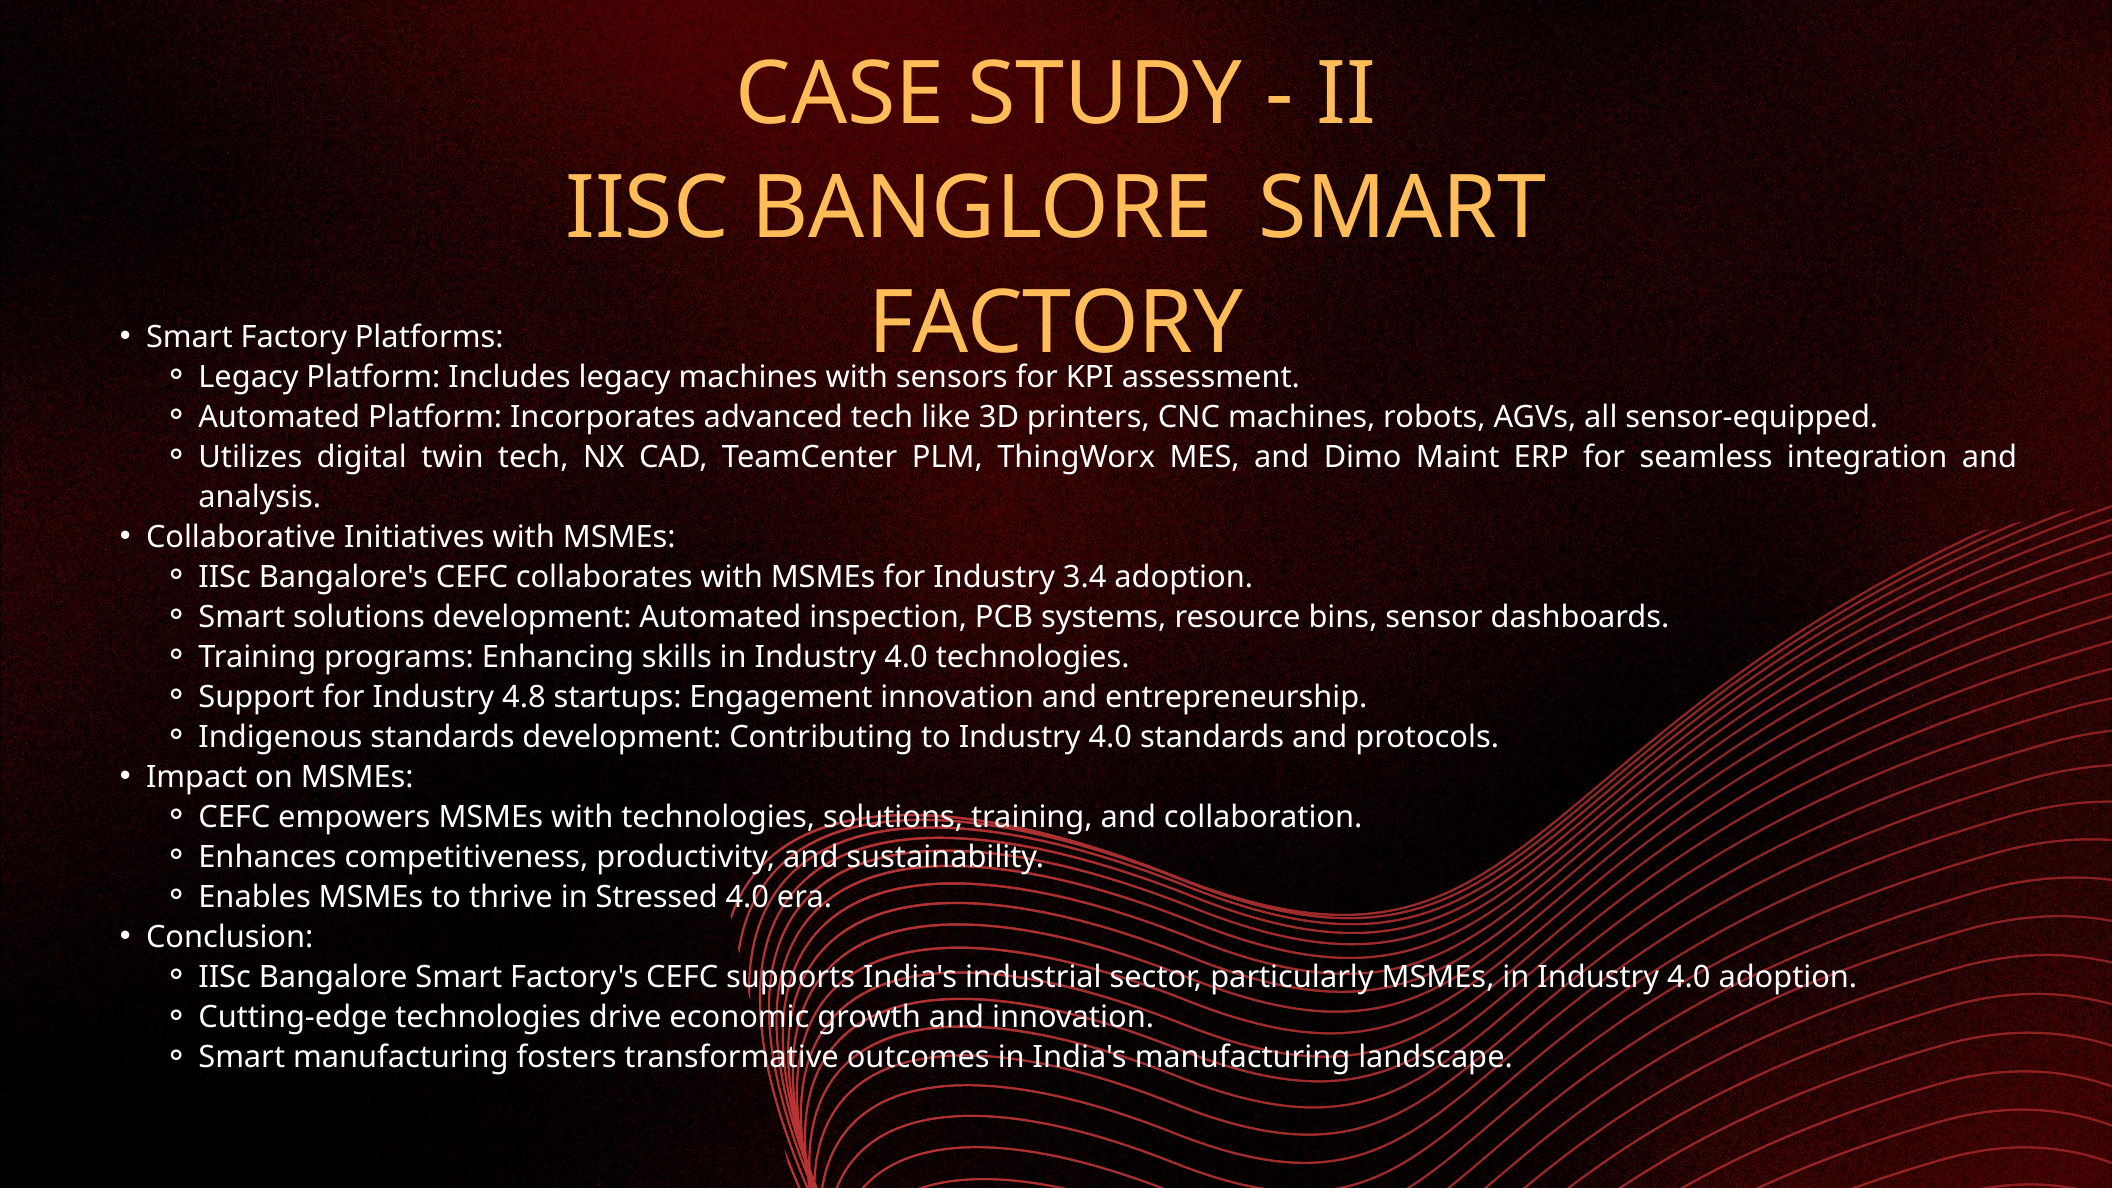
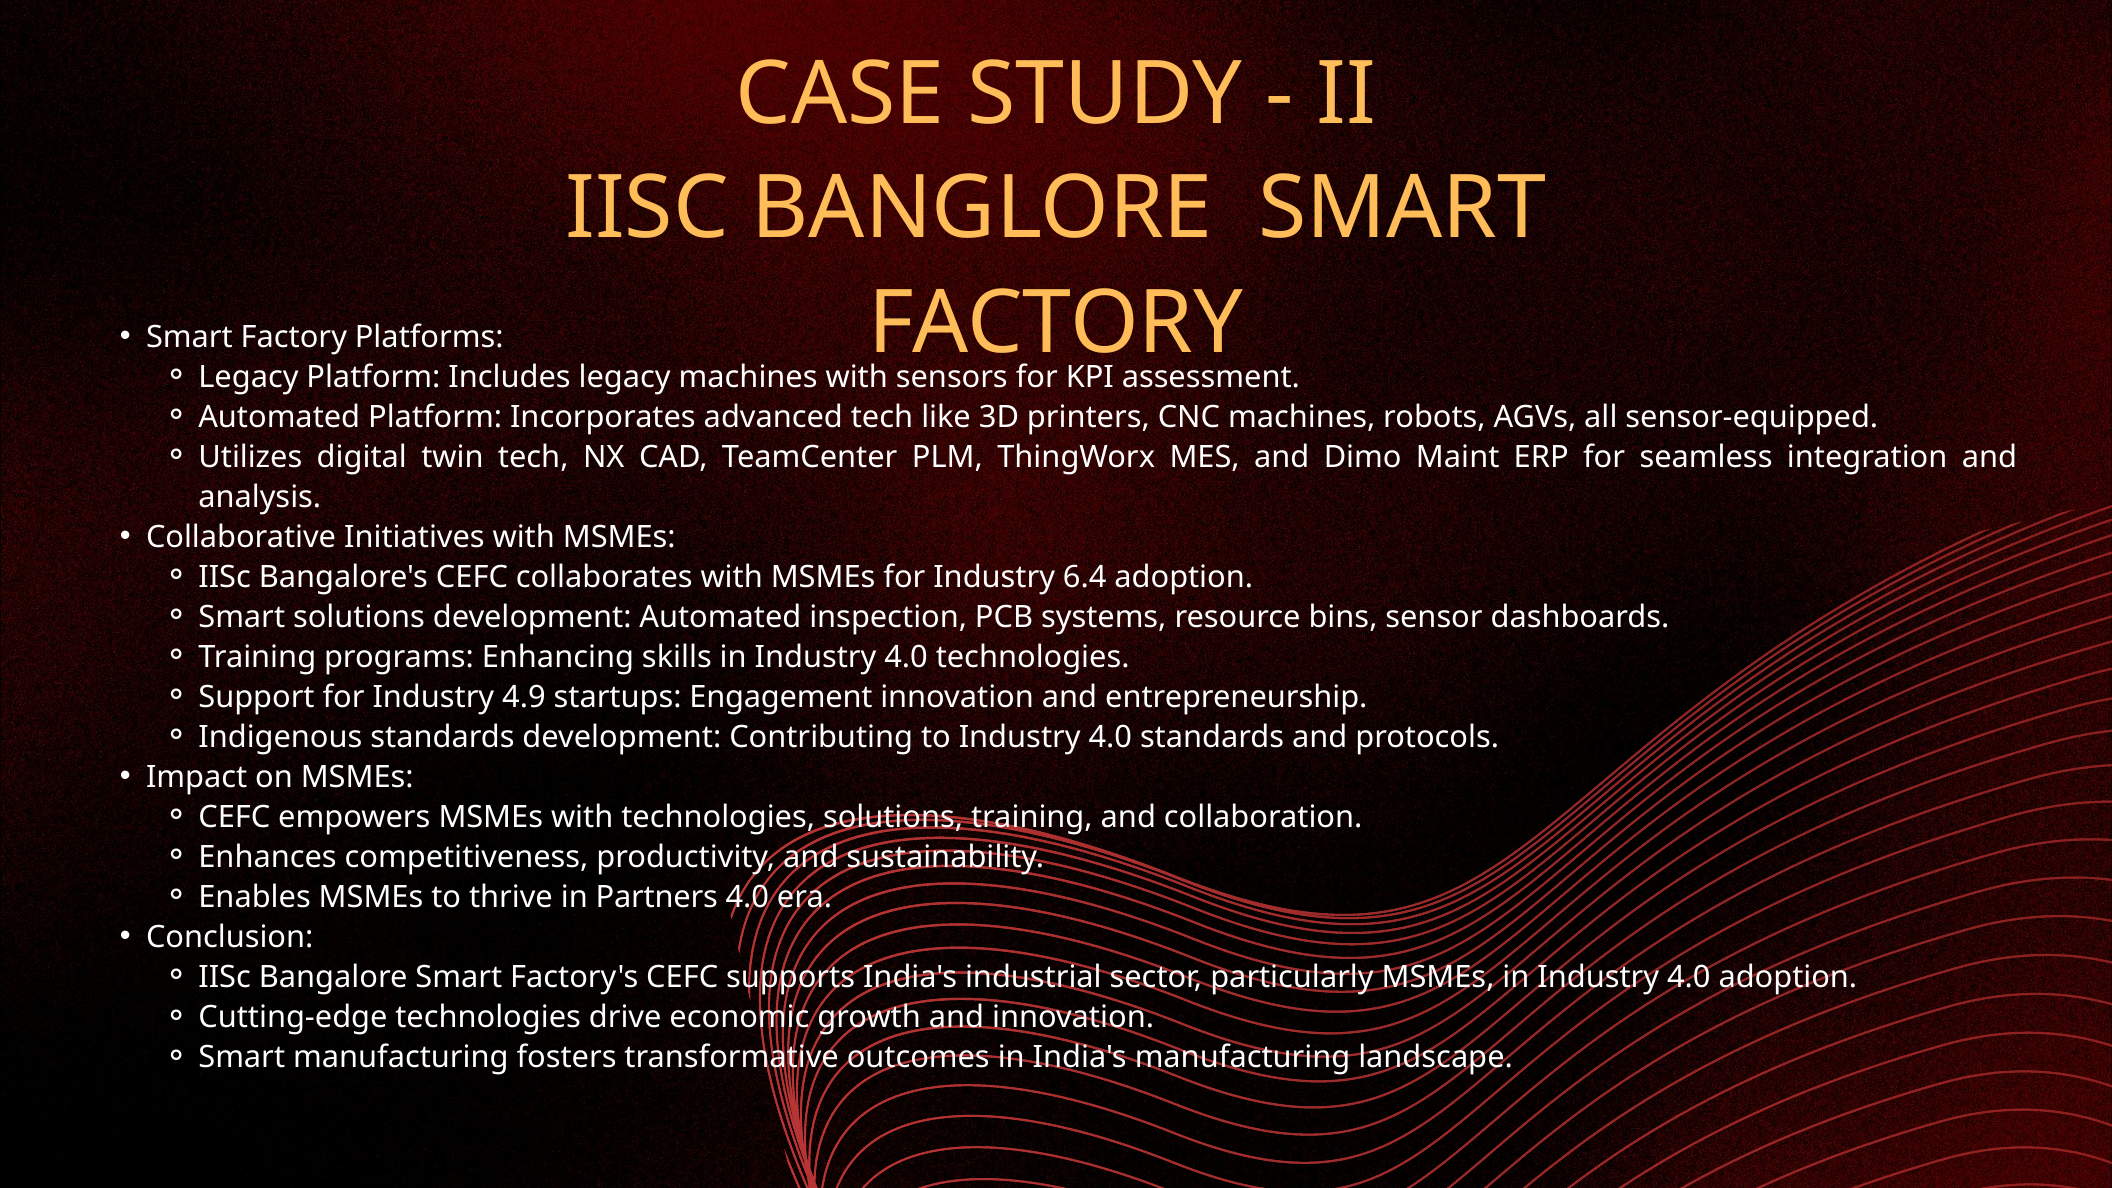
3.4: 3.4 -> 6.4
4.8: 4.8 -> 4.9
Stressed: Stressed -> Partners
